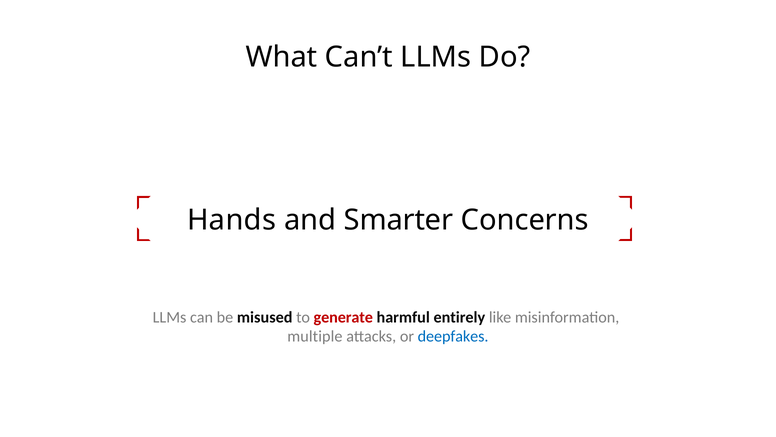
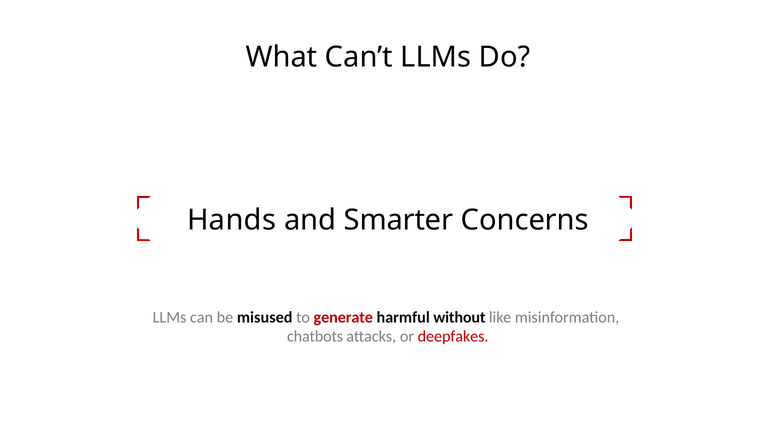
entirely: entirely -> without
multiple: multiple -> chatbots
deepfakes colour: blue -> red
